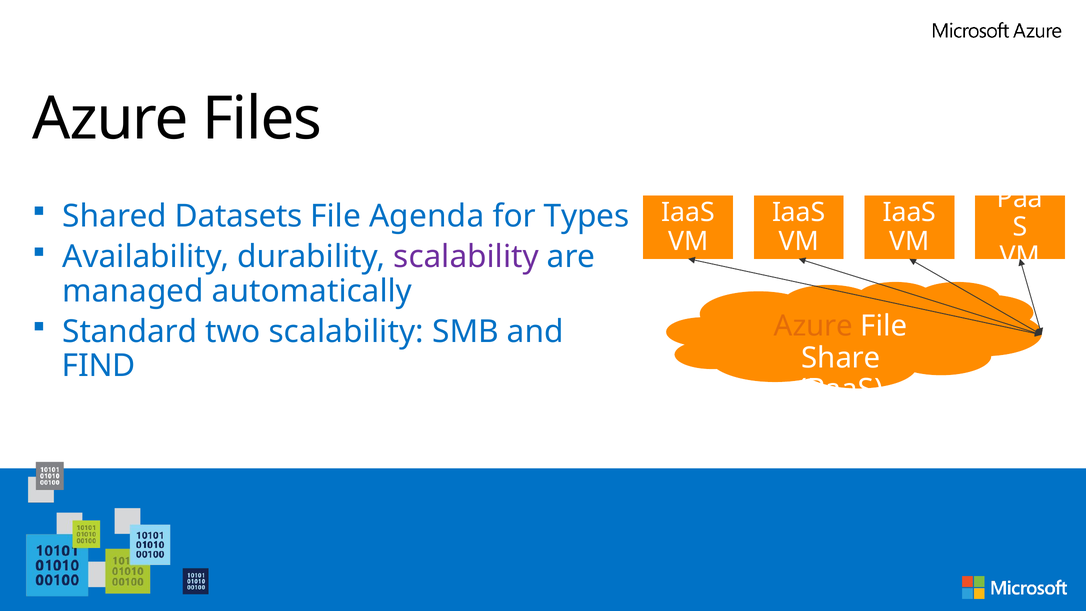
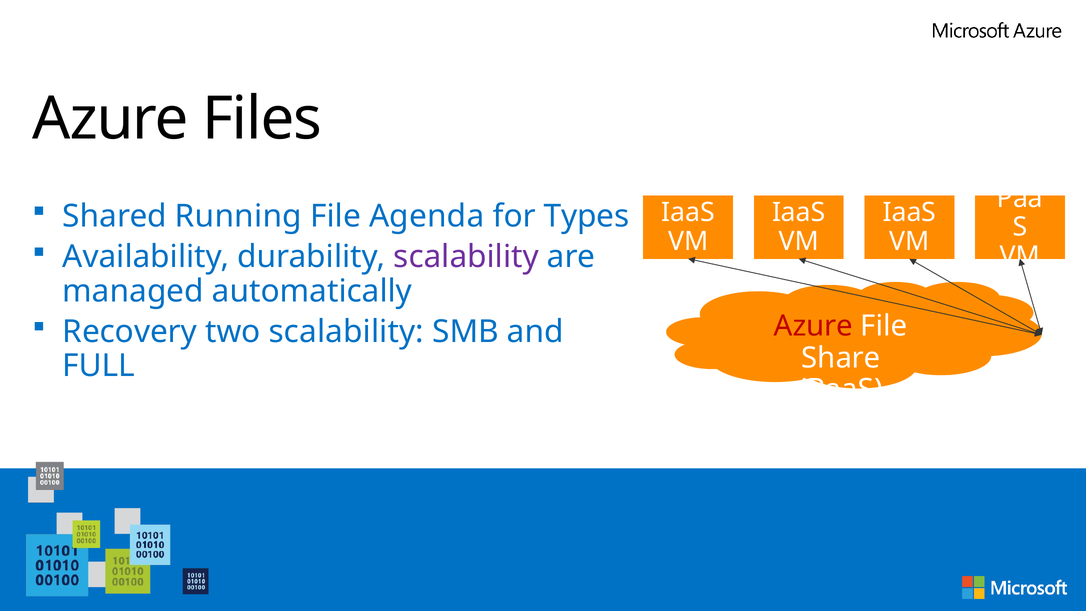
Datasets: Datasets -> Running
Standard: Standard -> Recovery
Azure at (813, 326) colour: orange -> red
FIND: FIND -> FULL
